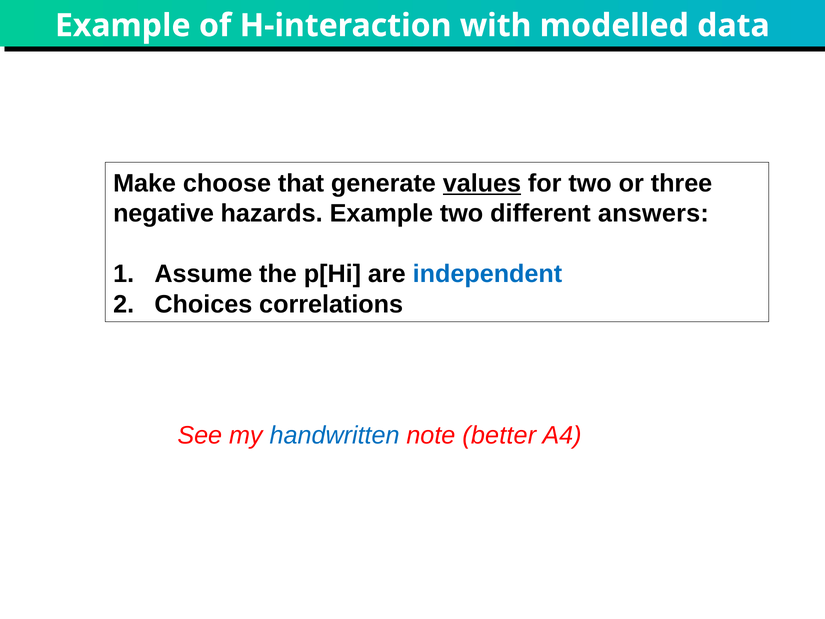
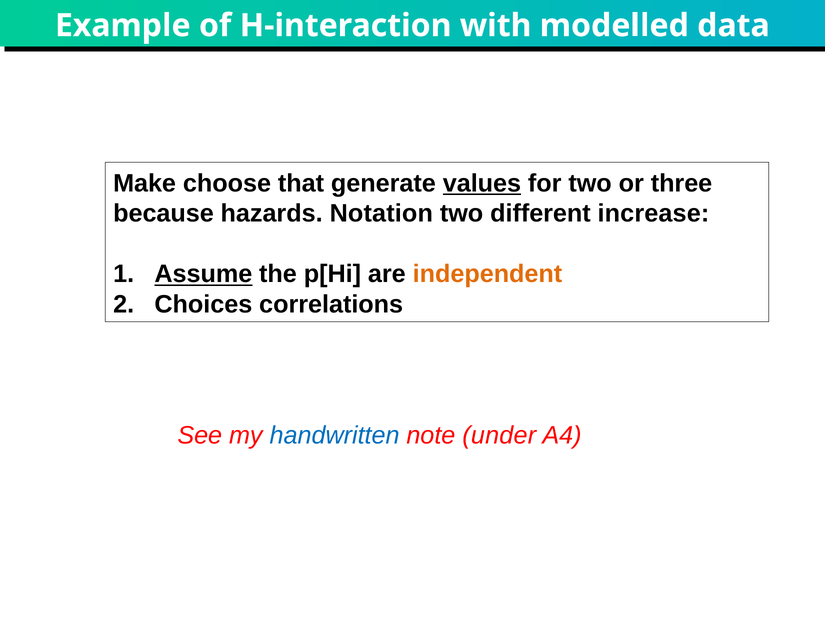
negative: negative -> because
hazards Example: Example -> Notation
answers: answers -> increase
Assume underline: none -> present
independent colour: blue -> orange
better: better -> under
